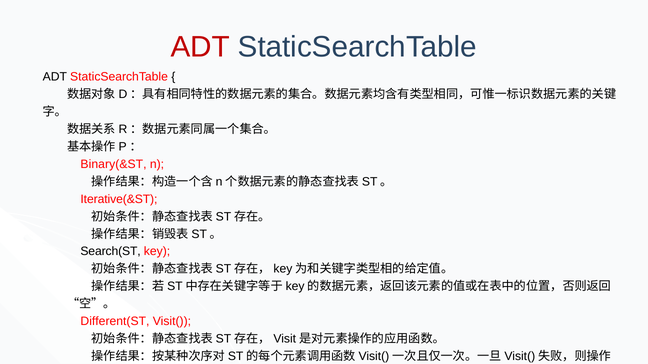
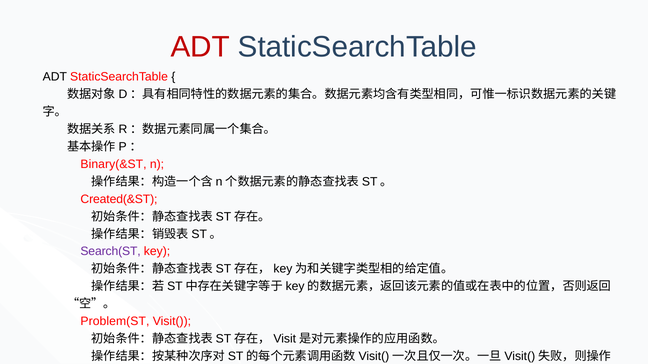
Iterative(&ST: Iterative(&ST -> Created(&ST
Search(ST colour: black -> purple
Different(ST: Different(ST -> Problem(ST
